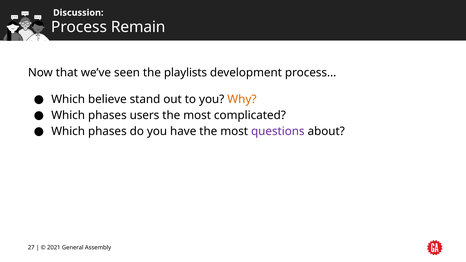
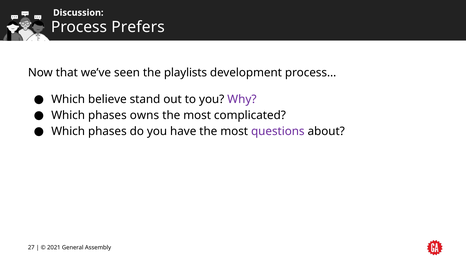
Remain: Remain -> Prefers
Why colour: orange -> purple
users: users -> owns
